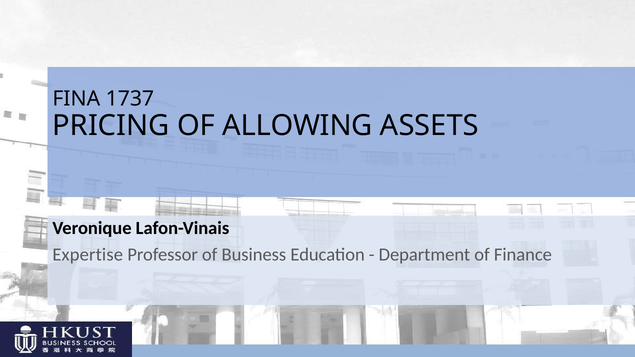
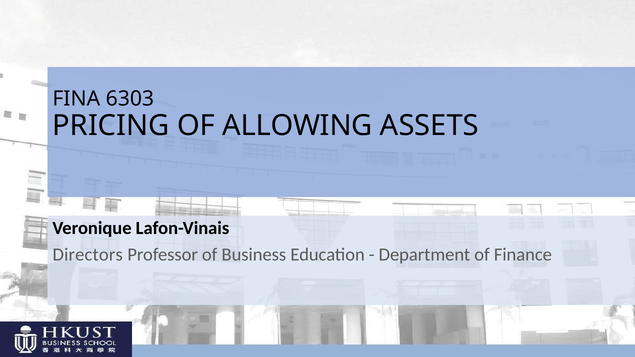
1737: 1737 -> 6303
Expertise: Expertise -> Directors
